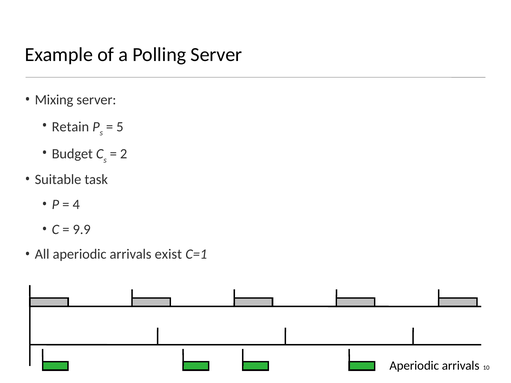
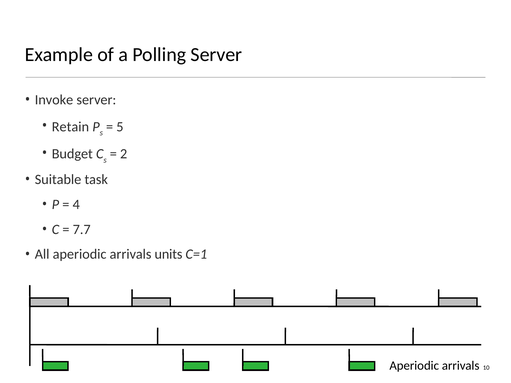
Mixing: Mixing -> Invoke
9.9: 9.9 -> 7.7
exist: exist -> units
